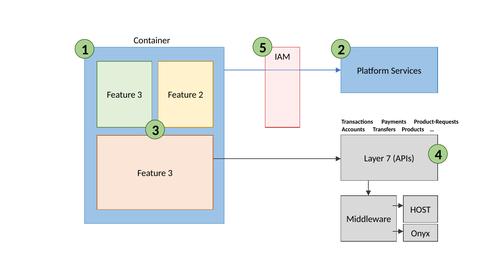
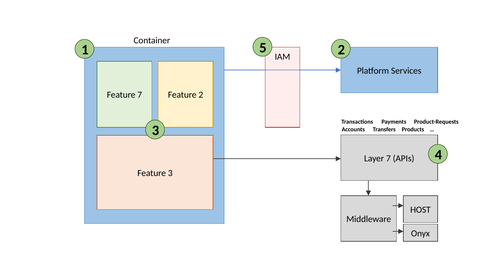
3 at (140, 95): 3 -> 7
